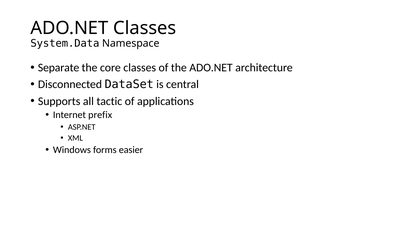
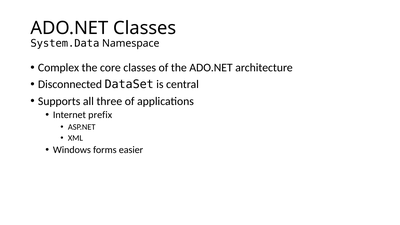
Separate: Separate -> Complex
tactic: tactic -> three
